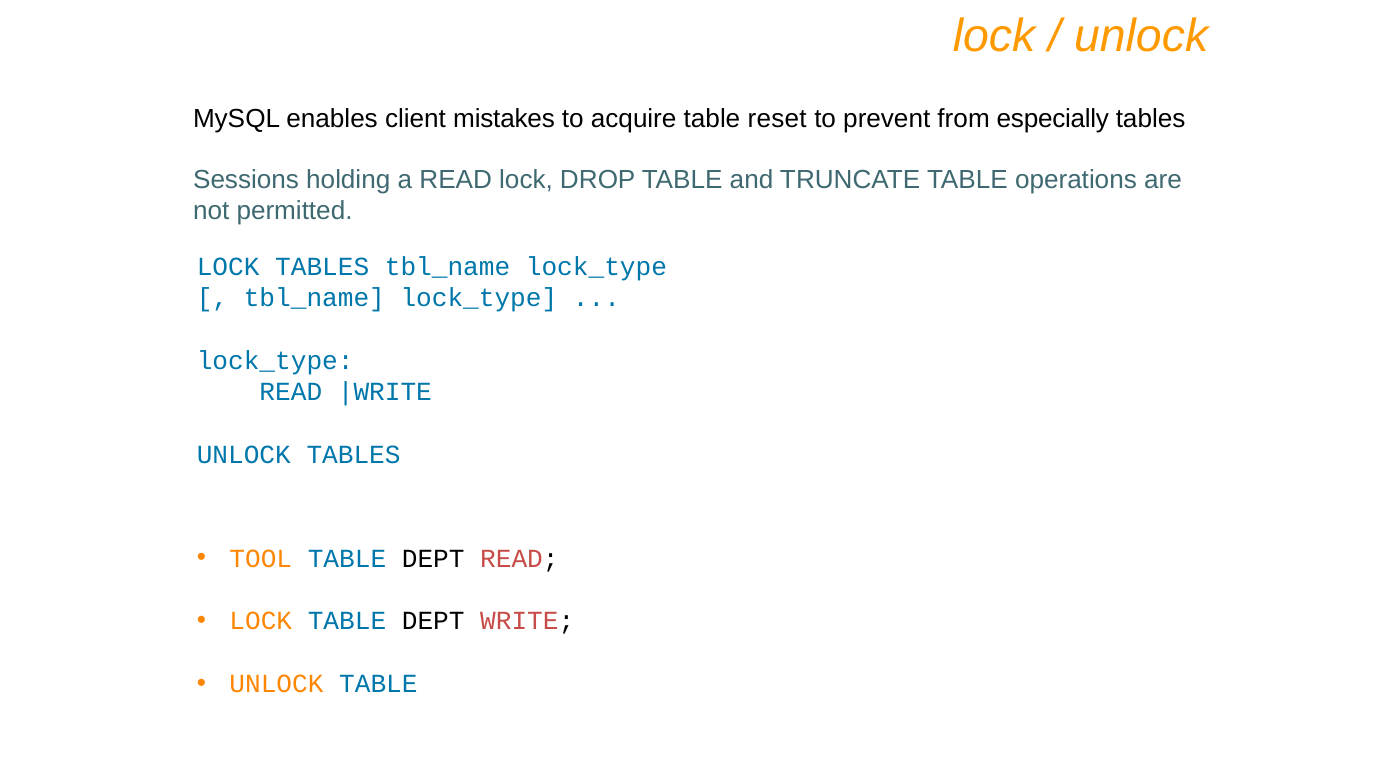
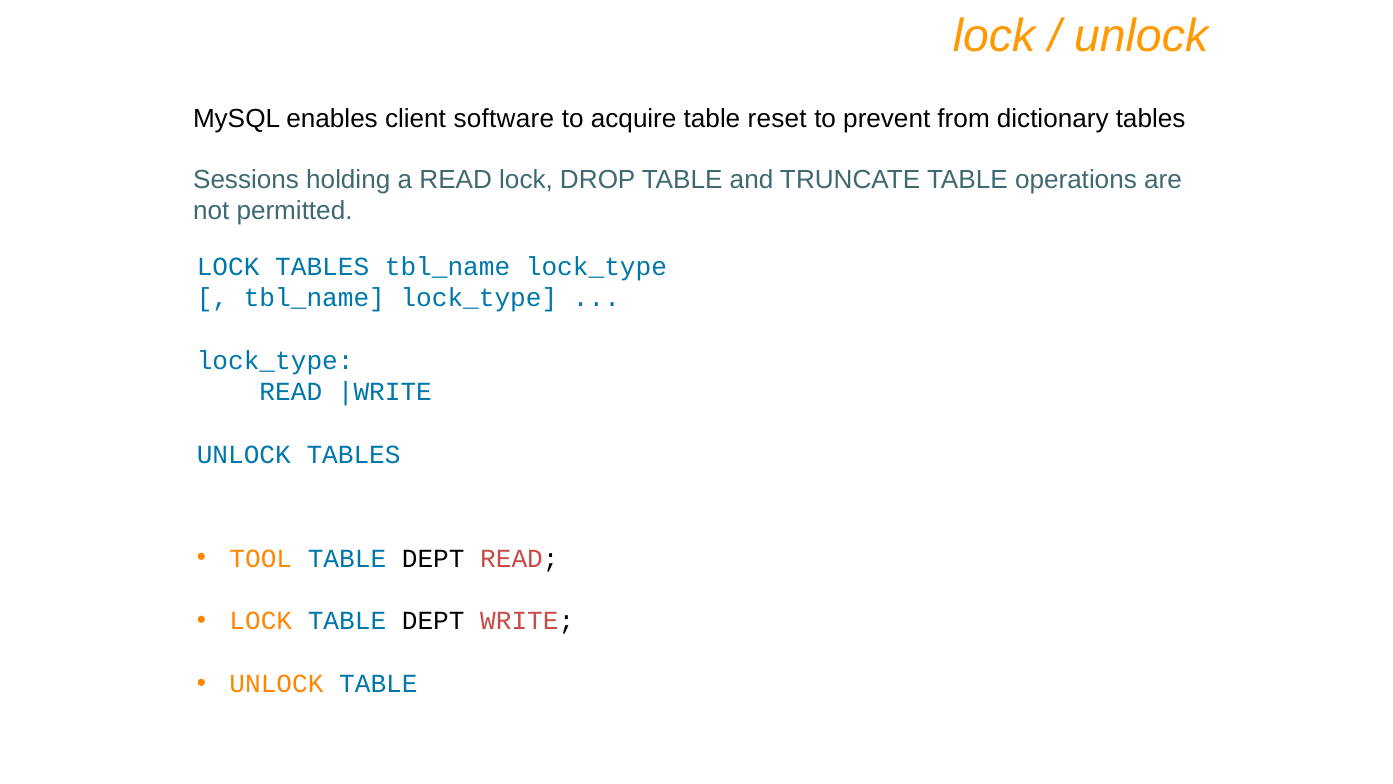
mistakes: mistakes -> software
especially: especially -> dictionary
